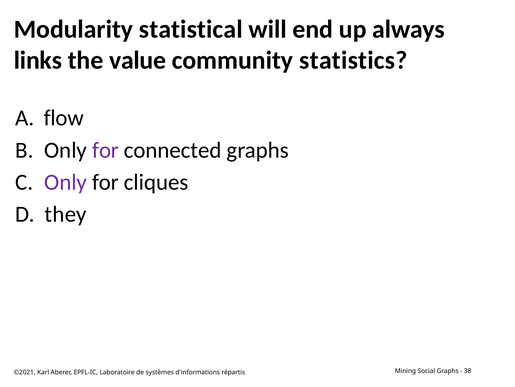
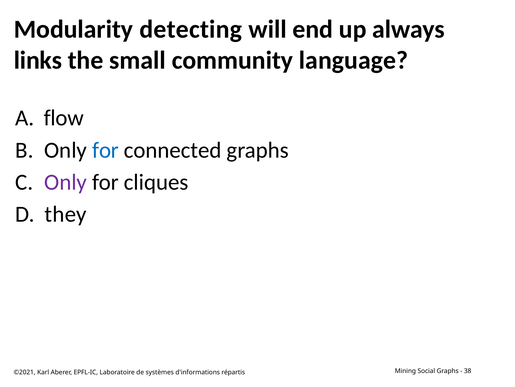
statistical: statistical -> detecting
value: value -> small
statistics: statistics -> language
for at (106, 150) colour: purple -> blue
